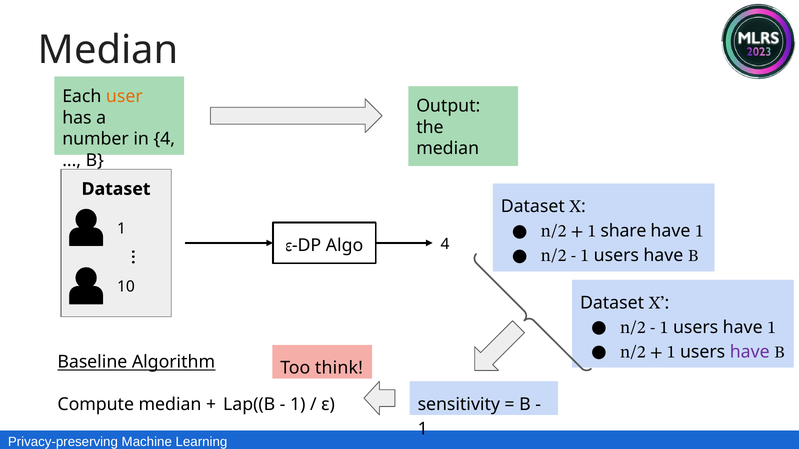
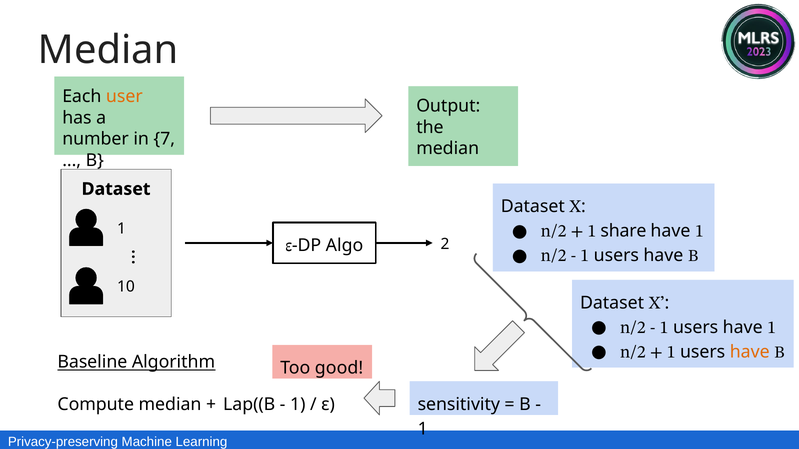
in 4: 4 -> 7
Algo 4: 4 -> 2
have at (750, 352) colour: purple -> orange
think: think -> good
